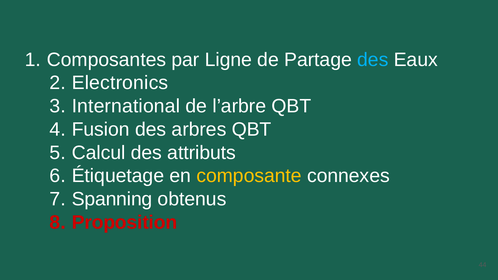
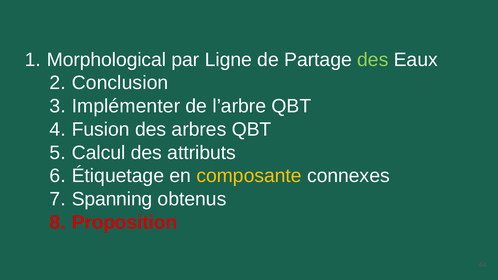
Composantes: Composantes -> Morphological
des at (373, 60) colour: light blue -> light green
Electronics: Electronics -> Conclusion
International: International -> Implémenter
